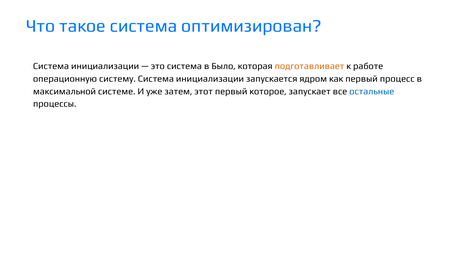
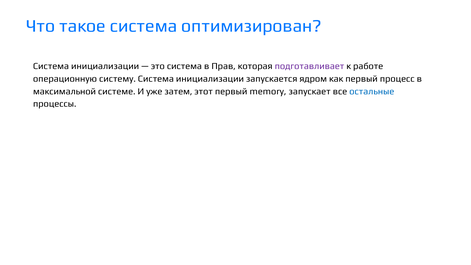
Было: Было -> Прав
подготавливает colour: orange -> purple
которое: которое -> memory
